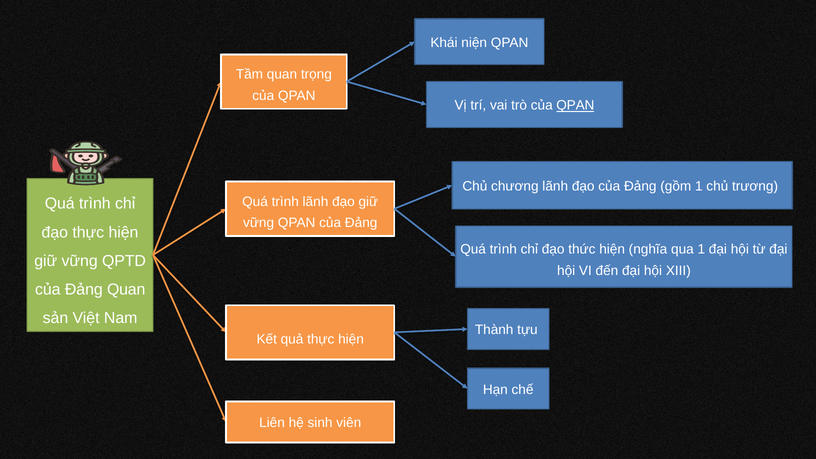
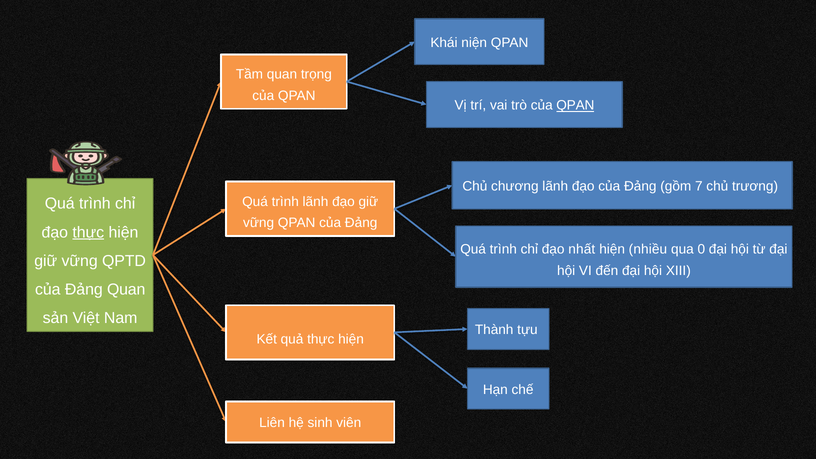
gồm 1: 1 -> 7
thực at (88, 232) underline: none -> present
thức: thức -> nhất
nghĩa: nghĩa -> nhiều
qua 1: 1 -> 0
